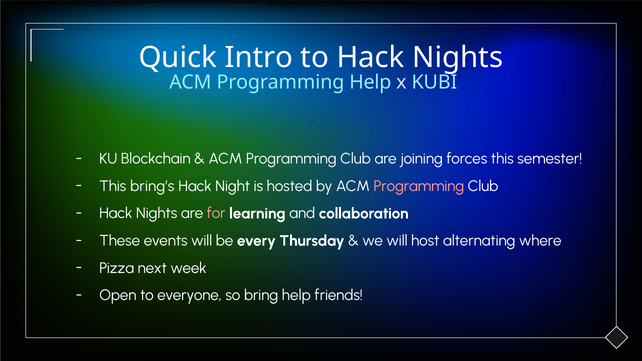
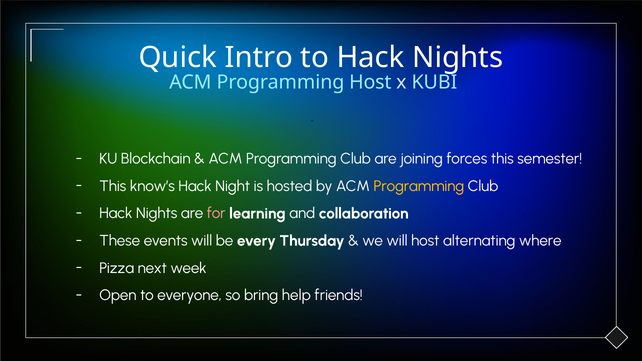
Programming Help: Help -> Host
bring’s: bring’s -> know’s
Programming at (419, 186) colour: pink -> yellow
